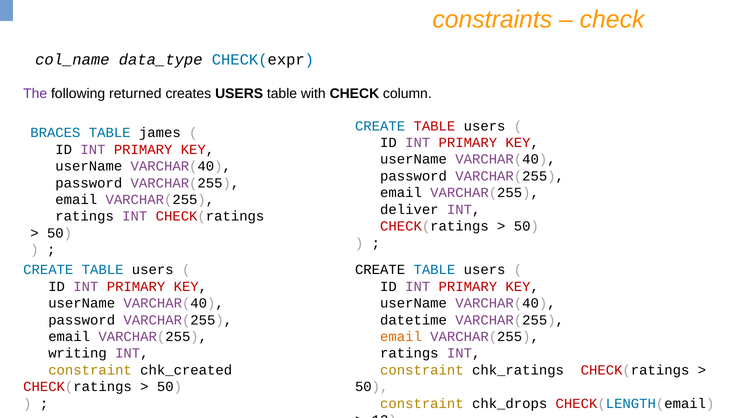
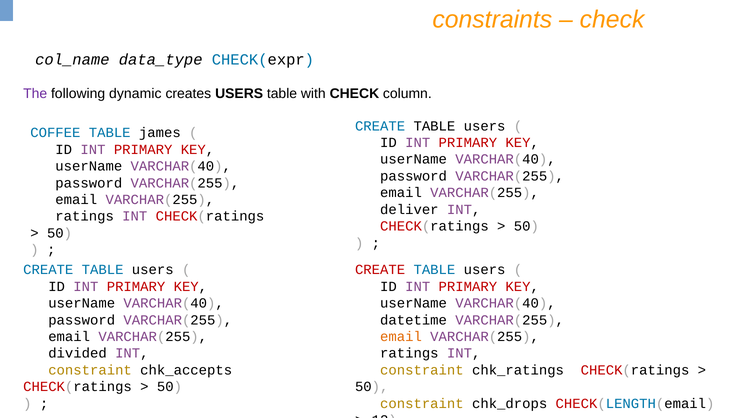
returned: returned -> dynamic
TABLE at (434, 126) colour: red -> black
BRACES: BRACES -> COFFEE
CREATE at (380, 270) colour: black -> red
writing: writing -> divided
chk_created: chk_created -> chk_accepts
